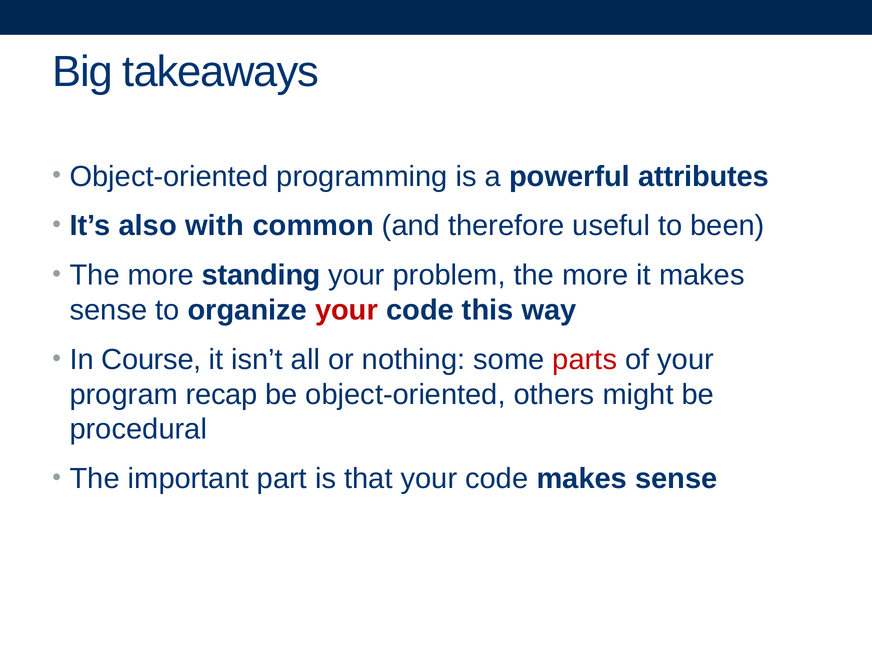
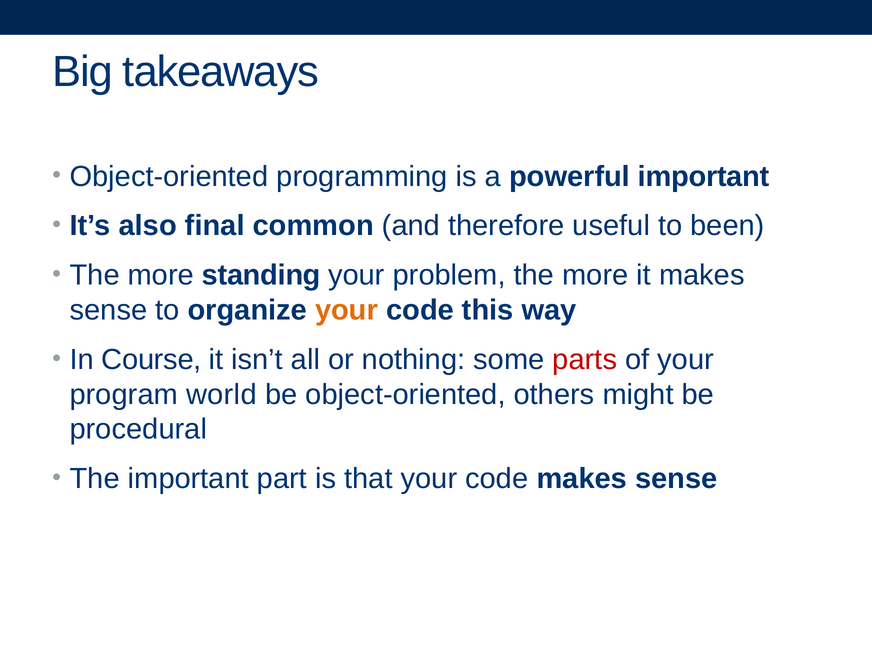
powerful attributes: attributes -> important
with: with -> final
your at (347, 310) colour: red -> orange
recap: recap -> world
